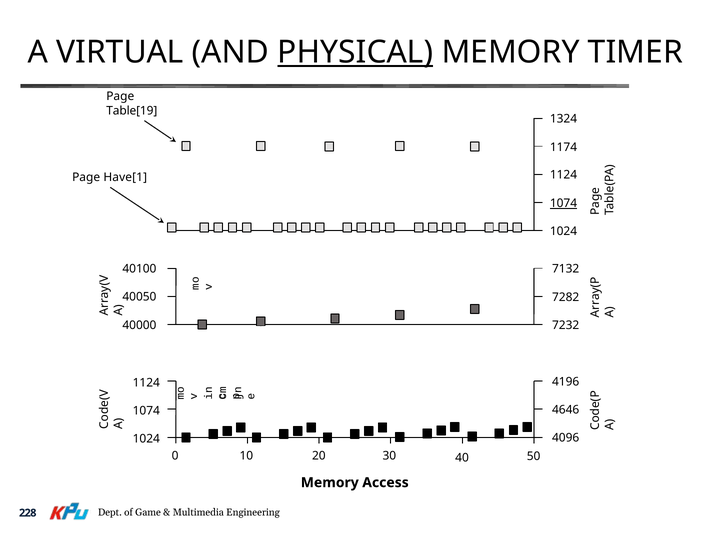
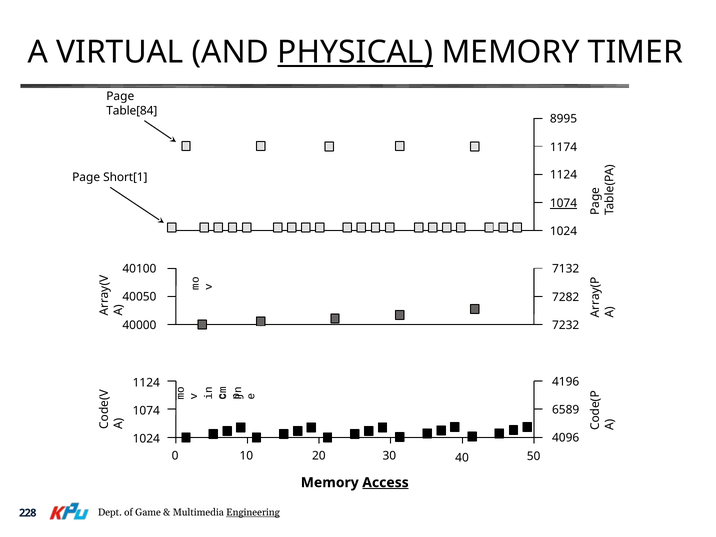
Table[19: Table[19 -> Table[84
1324: 1324 -> 8995
Have[1: Have[1 -> Short[1
4646: 4646 -> 6589
Access underline: none -> present
Engineering underline: none -> present
